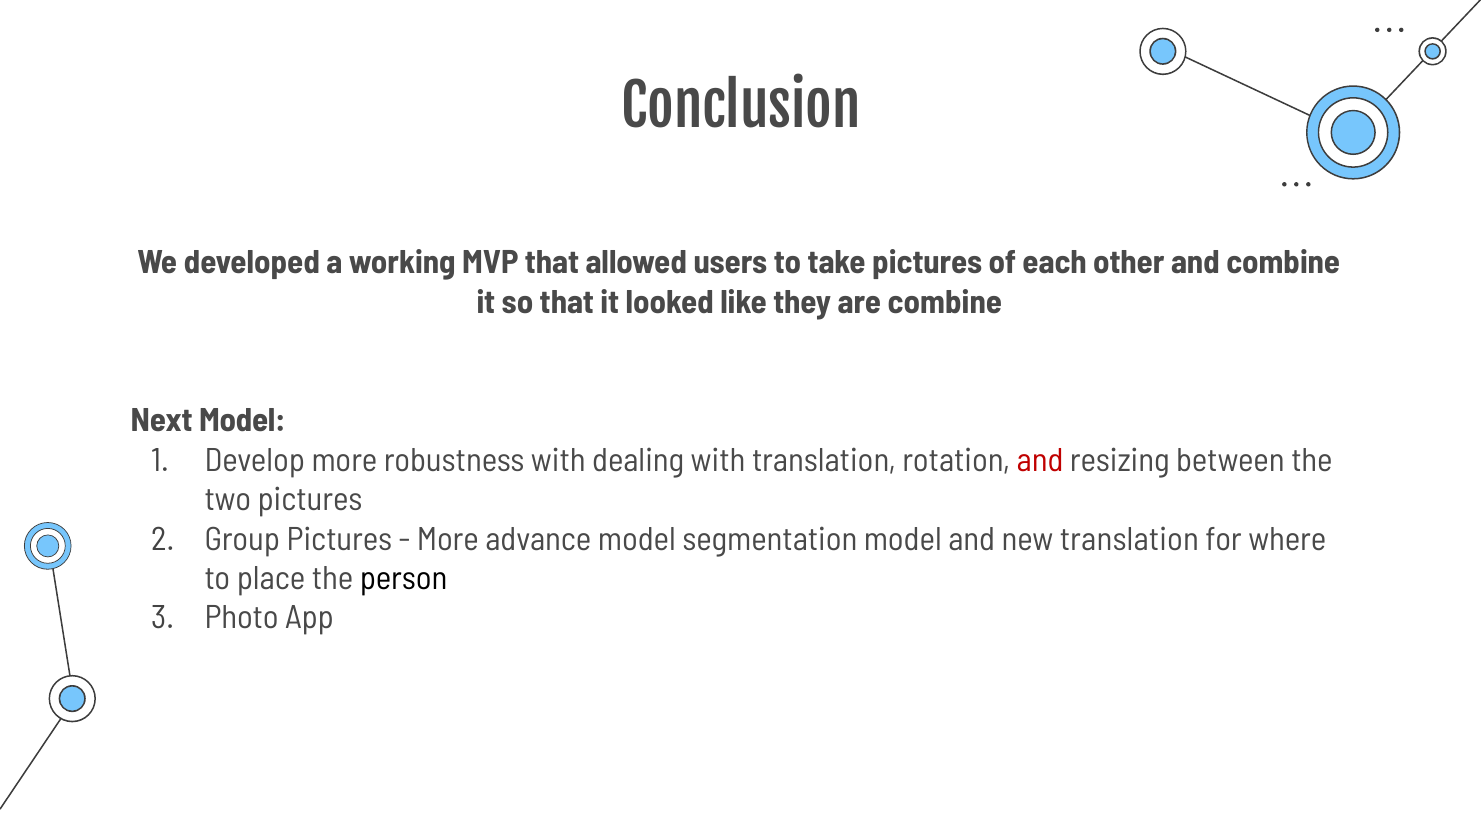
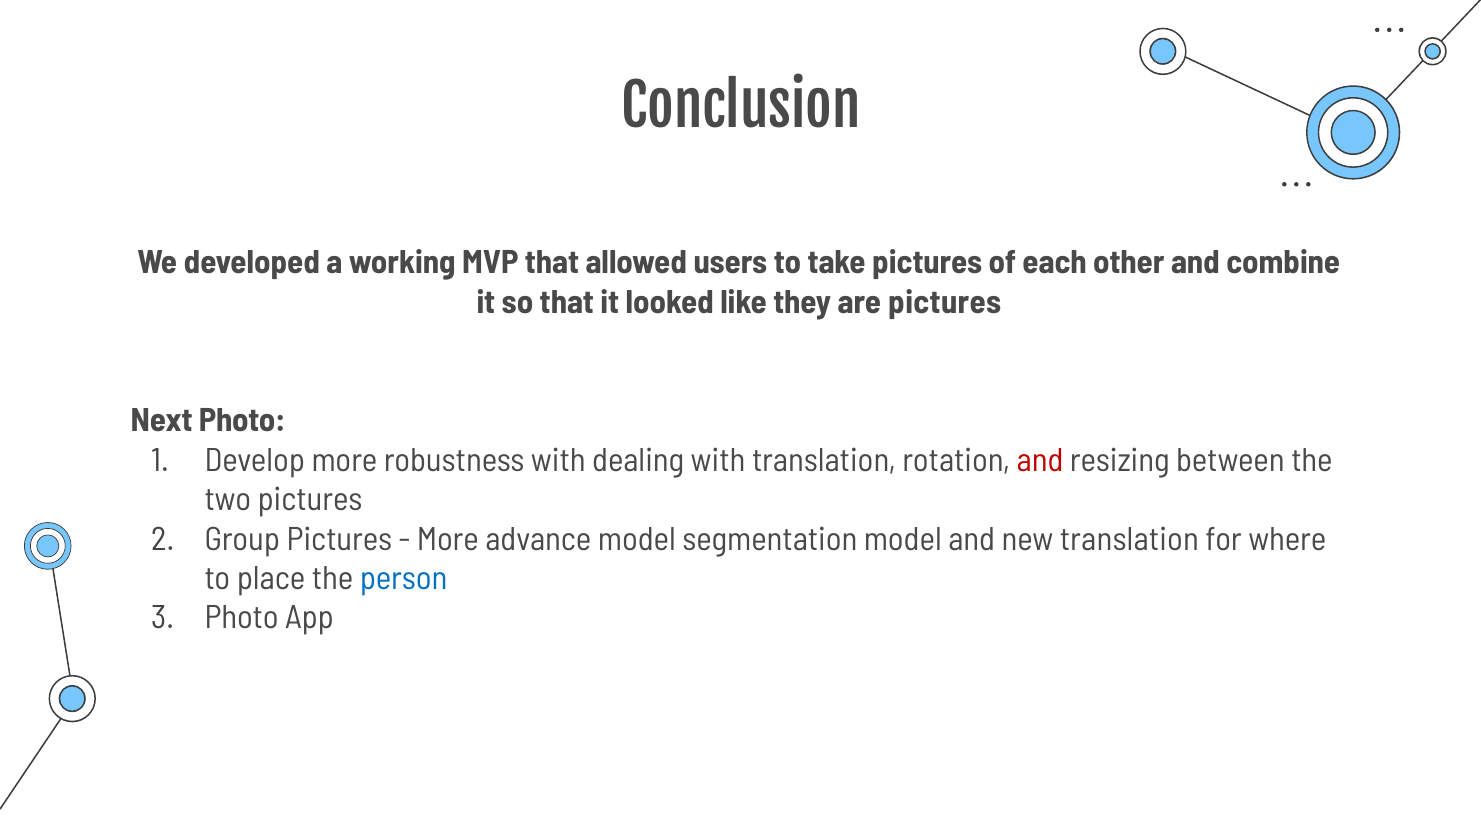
are combine: combine -> pictures
Next Model: Model -> Photo
person colour: black -> blue
